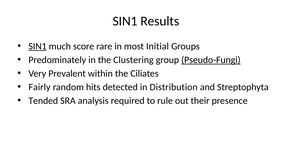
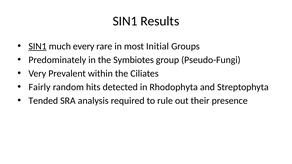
score: score -> every
Clustering: Clustering -> Symbiotes
Pseudo-Fungi underline: present -> none
Distribution: Distribution -> Rhodophyta
